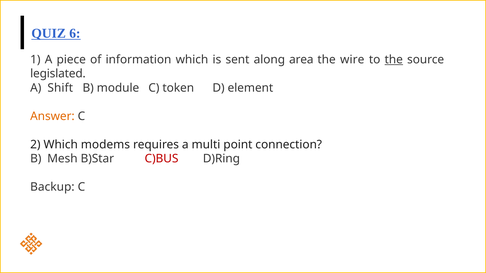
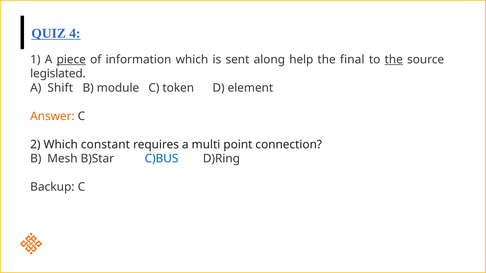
6: 6 -> 4
piece underline: none -> present
area: area -> help
wire: wire -> final
modems: modems -> constant
C)BUS colour: red -> blue
